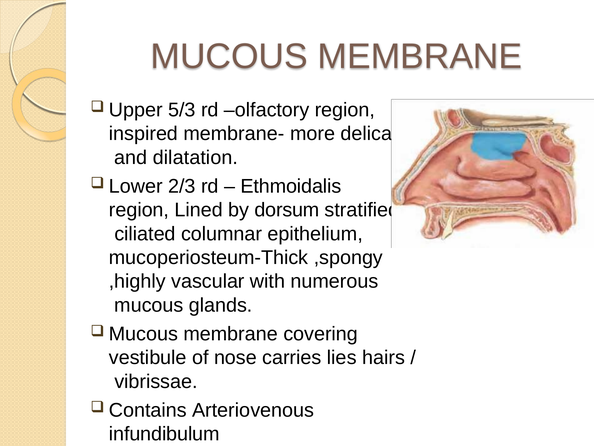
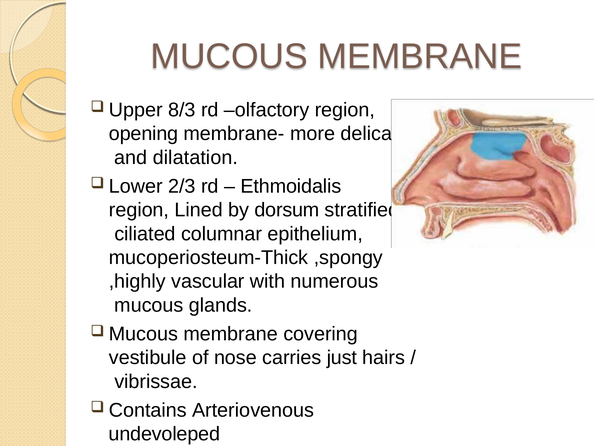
5/3: 5/3 -> 8/3
inspired: inspired -> opening
lies: lies -> just
infundibulum: infundibulum -> undevoleped
